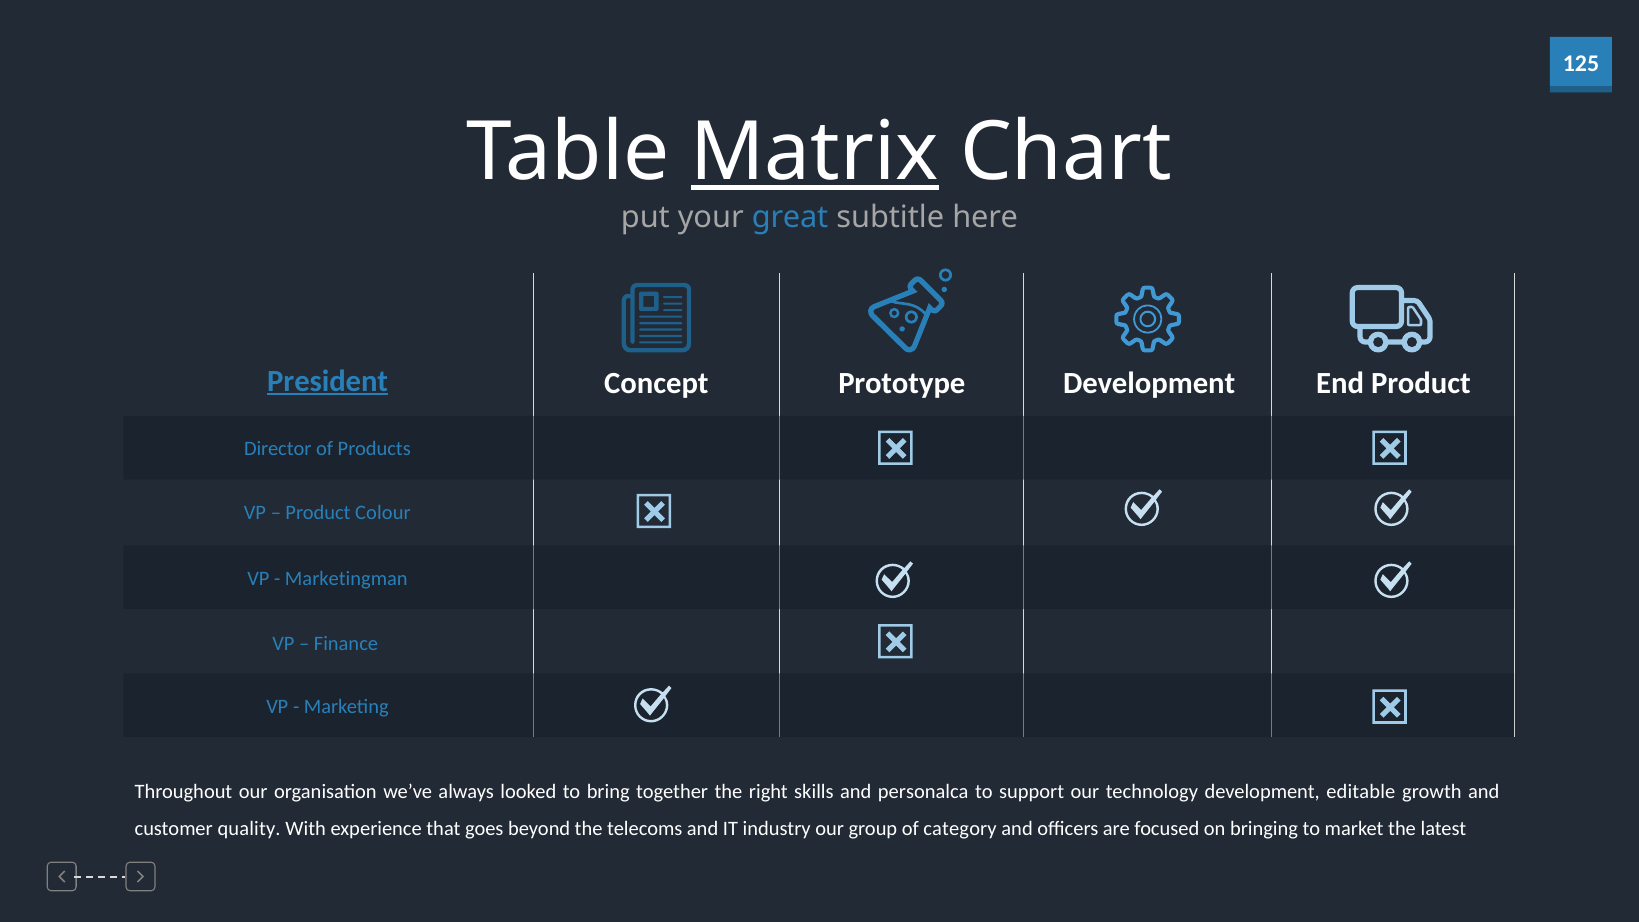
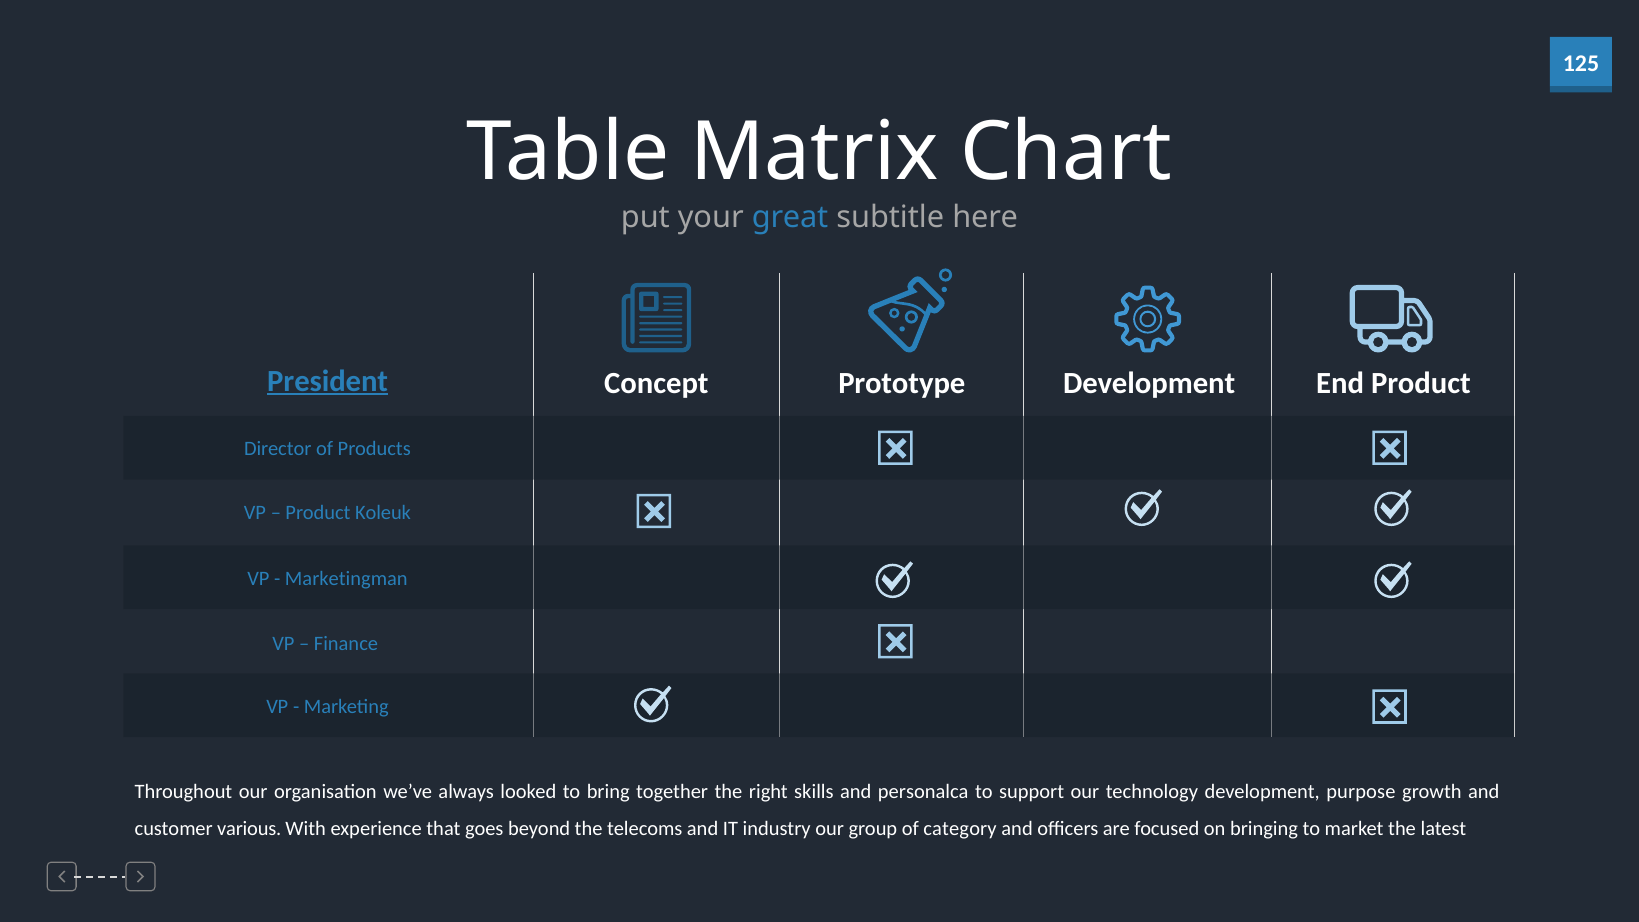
Matrix underline: present -> none
Colour: Colour -> Koleuk
editable: editable -> purpose
quality: quality -> various
